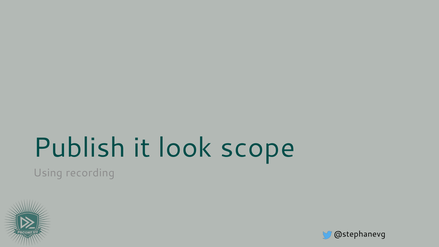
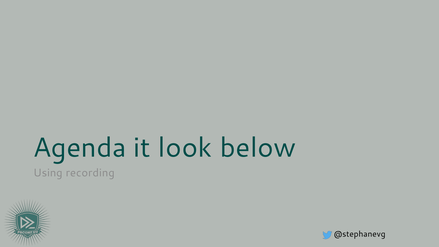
Publish: Publish -> Agenda
scope: scope -> below
